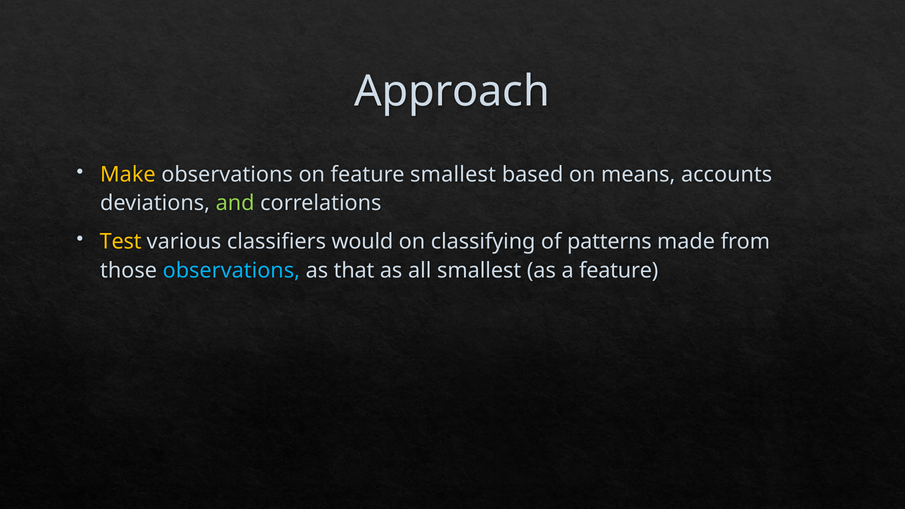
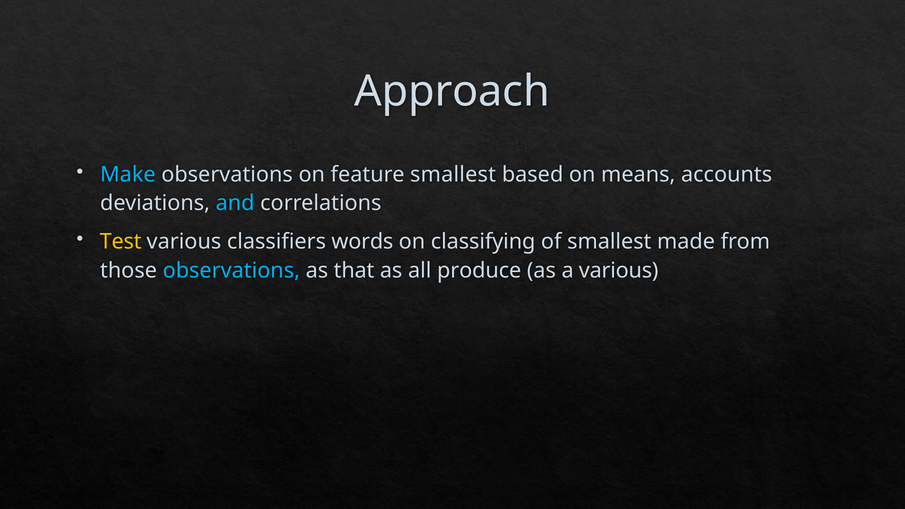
Make colour: yellow -> light blue
and colour: light green -> light blue
would: would -> words
of patterns: patterns -> smallest
all smallest: smallest -> produce
a feature: feature -> various
